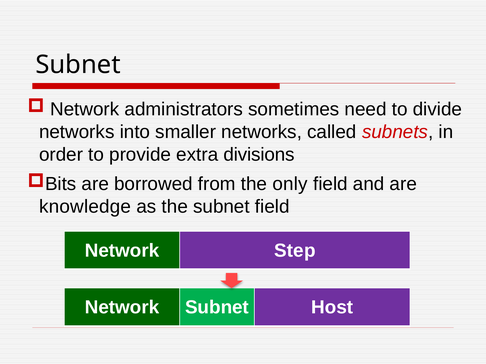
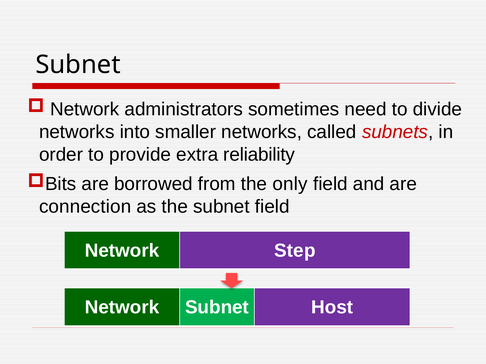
divisions: divisions -> reliability
knowledge: knowledge -> connection
